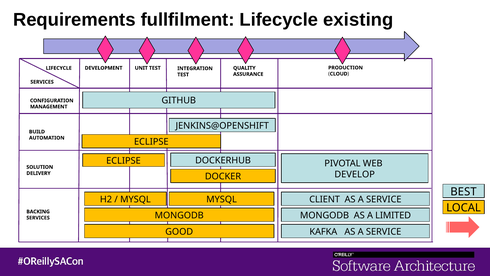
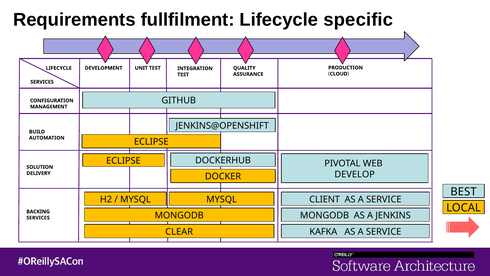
existing: existing -> specific
LIMITED: LIMITED -> JENKINS
GOOD: GOOD -> CLEAR
